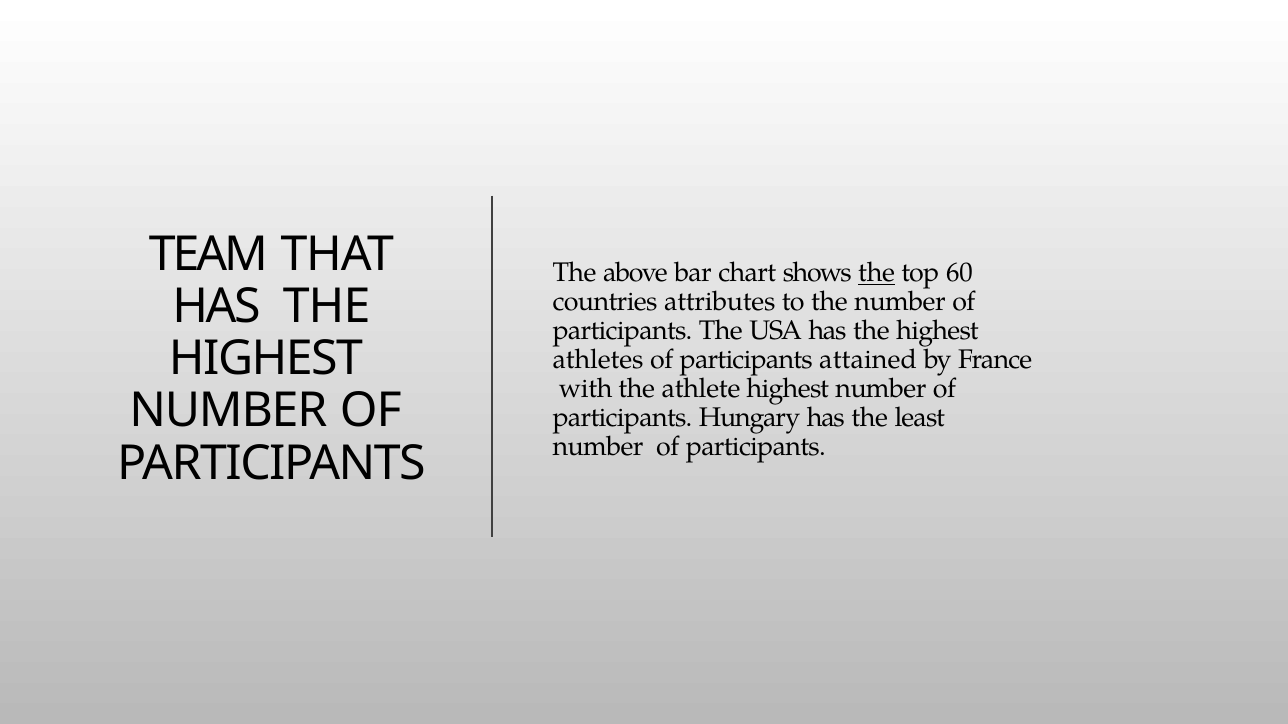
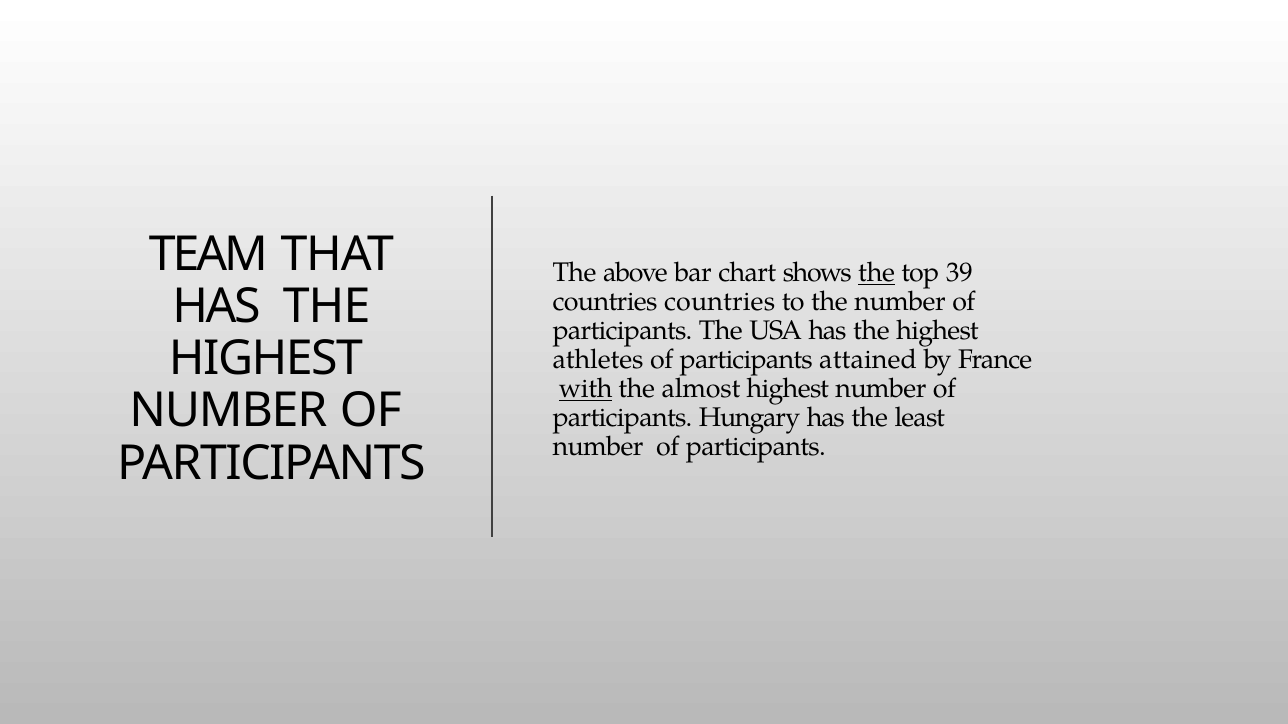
60: 60 -> 39
countries attributes: attributes -> countries
with underline: none -> present
athlete: athlete -> almost
